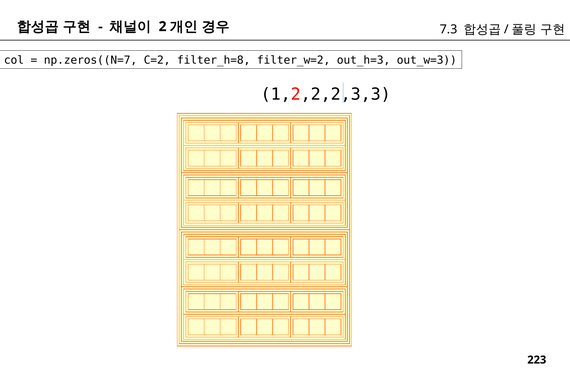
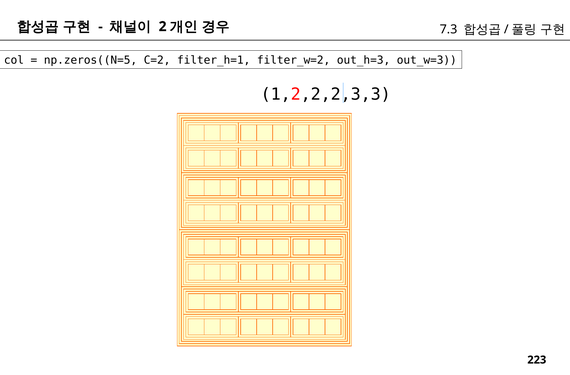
np.zeros((N=7: np.zeros((N=7 -> np.zeros((N=5
filter_h=8: filter_h=8 -> filter_h=1
